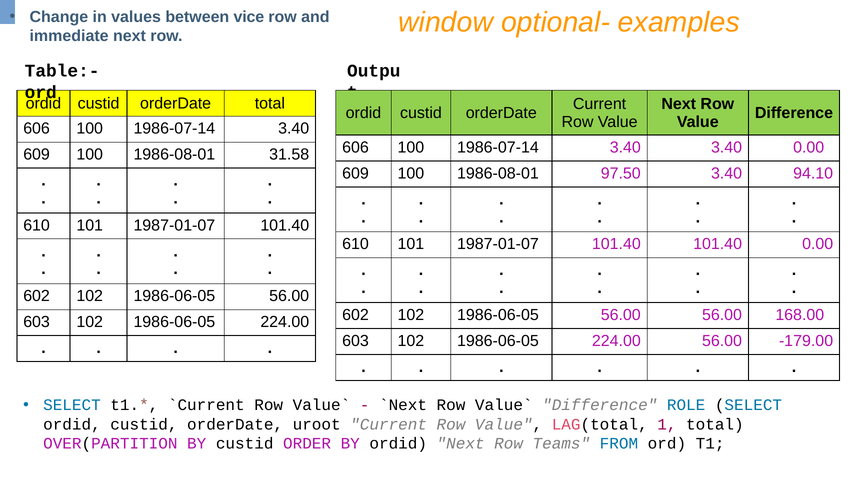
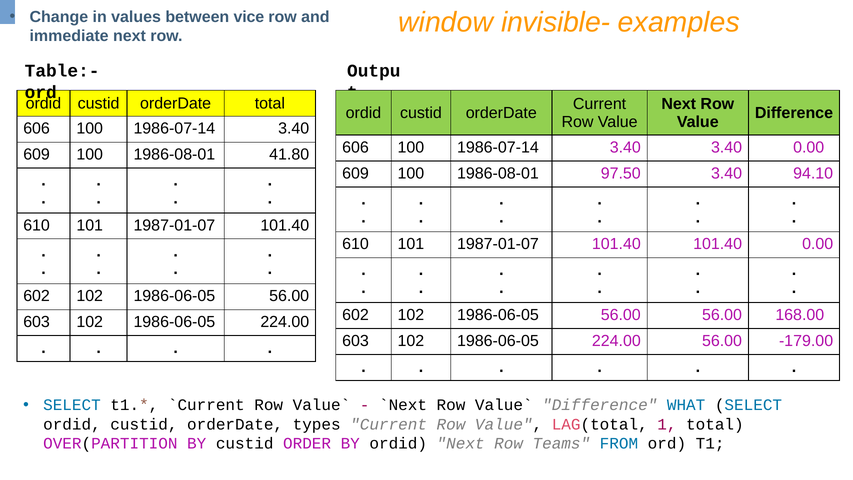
optional-: optional- -> invisible-
31.58: 31.58 -> 41.80
ROLE: ROLE -> WHAT
uroot: uroot -> types
